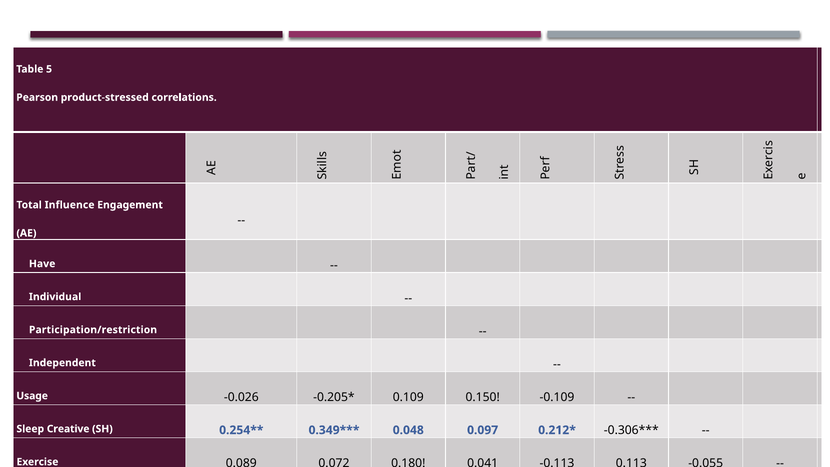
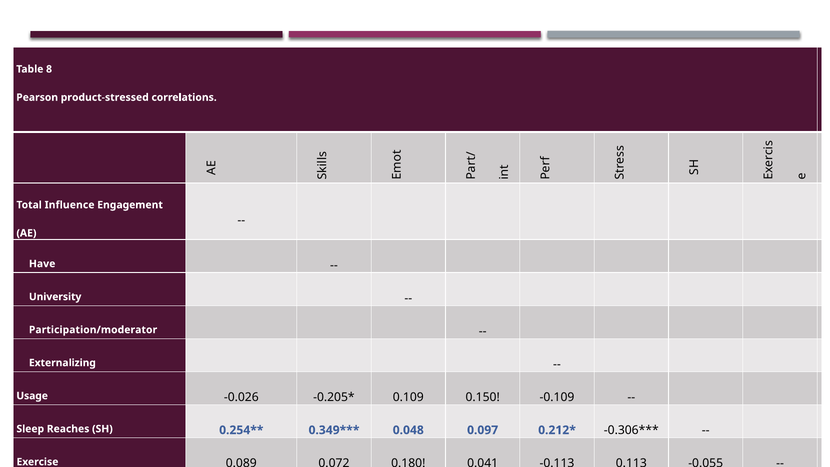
5: 5 -> 8
Individual: Individual -> University
Participation/restriction: Participation/restriction -> Participation/moderator
Independent: Independent -> Externalizing
Creative: Creative -> Reaches
